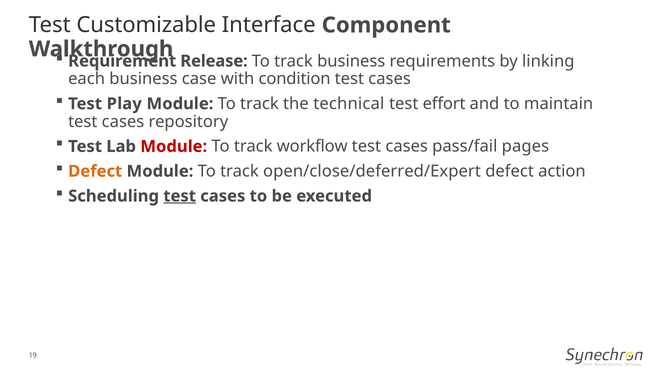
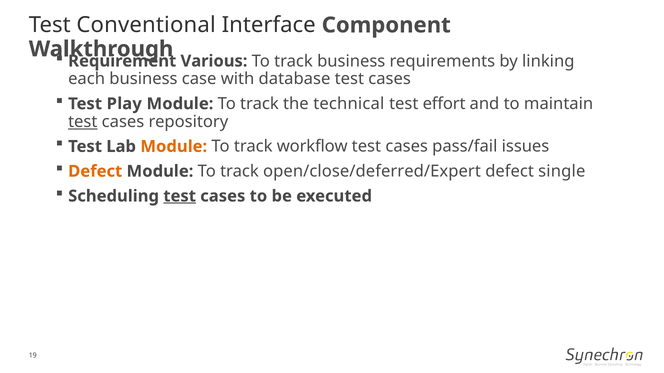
Customizable: Customizable -> Conventional
Release: Release -> Various
condition: condition -> database
test at (83, 122) underline: none -> present
Module at (174, 147) colour: red -> orange
pages: pages -> issues
action: action -> single
